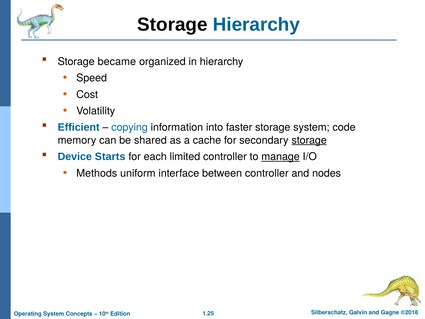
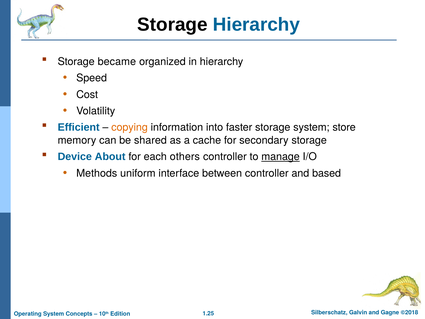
copying colour: blue -> orange
code: code -> store
storage at (309, 140) underline: present -> none
Starts: Starts -> About
limited: limited -> others
nodes: nodes -> based
